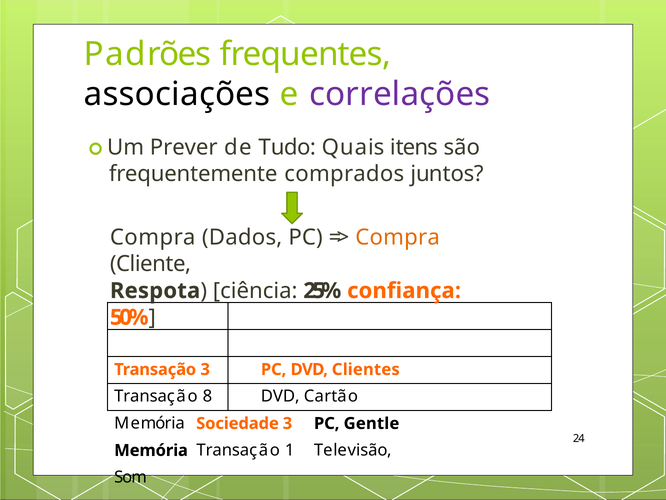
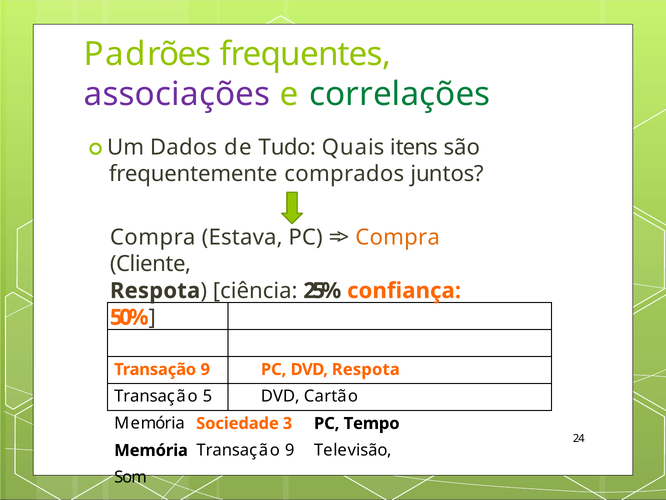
associações colour: black -> purple
correlações colour: purple -> green
Prever: Prever -> Dados
Dados: Dados -> Estava
3 at (205, 369): 3 -> 9
DVD Clientes: Clientes -> Respota
8: 8 -> 5
Gentle: Gentle -> Tempo
Memória Transação 1: 1 -> 9
